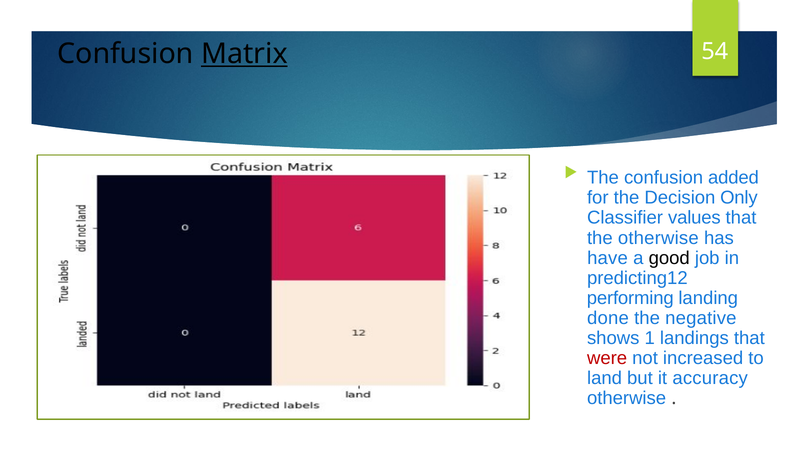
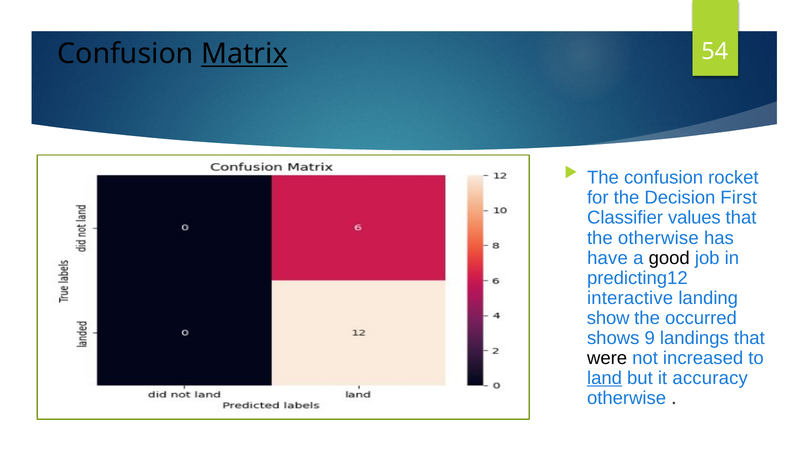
added: added -> rocket
Only: Only -> First
performing: performing -> interactive
done: done -> show
negative: negative -> occurred
1: 1 -> 9
were colour: red -> black
land underline: none -> present
